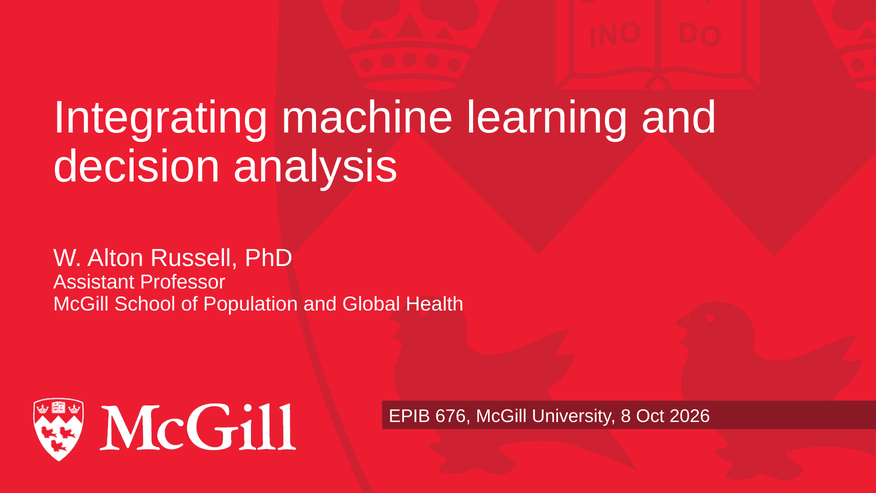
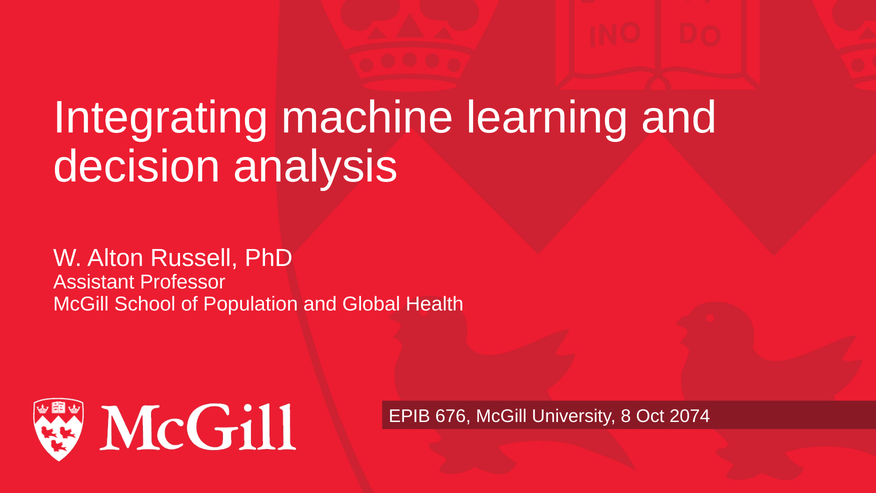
2026: 2026 -> 2074
